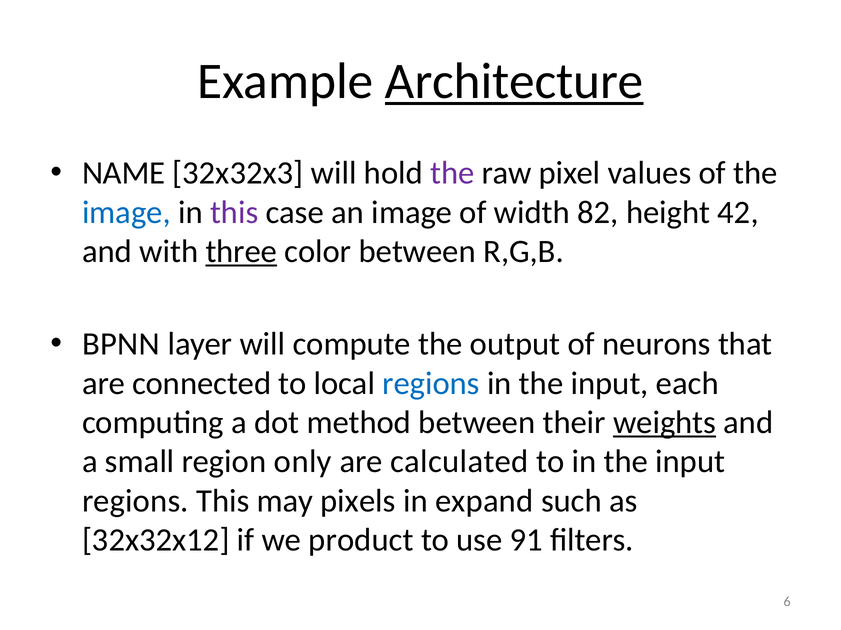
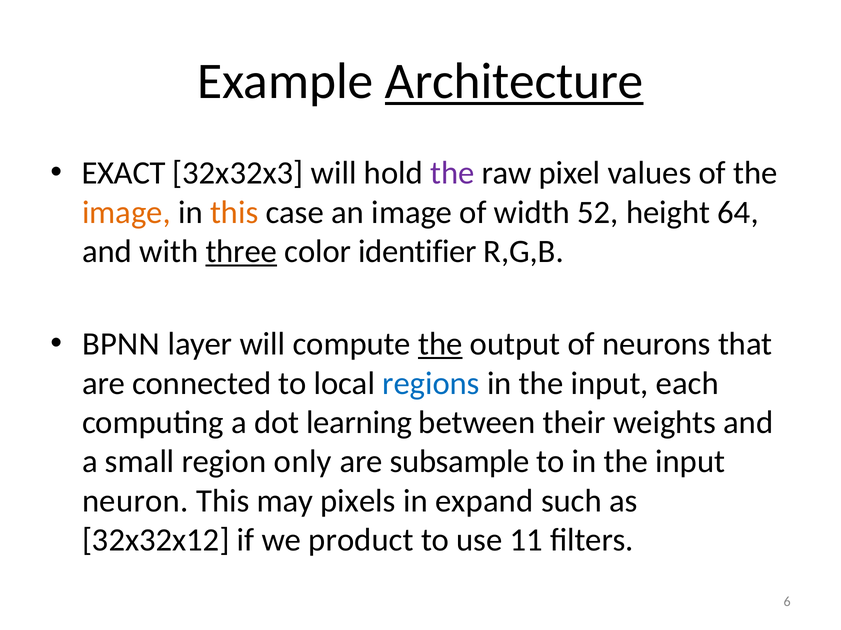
NAME: NAME -> EXACT
image at (126, 213) colour: blue -> orange
this at (234, 213) colour: purple -> orange
82: 82 -> 52
42: 42 -> 64
color between: between -> identifier
the at (440, 344) underline: none -> present
method: method -> learning
weights underline: present -> none
calculated: calculated -> subsample
regions at (135, 501): regions -> neuron
91: 91 -> 11
